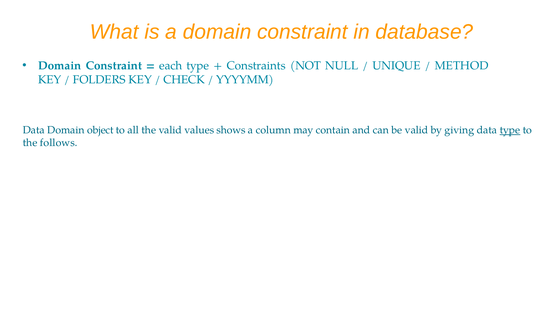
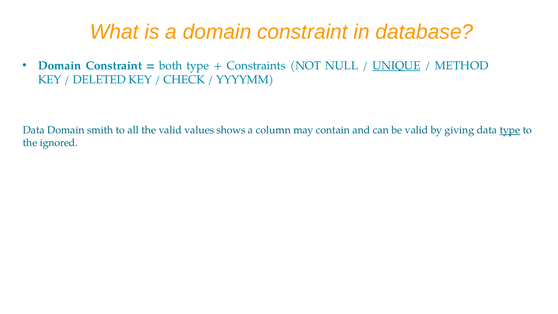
each: each -> both
UNIQUE underline: none -> present
FOLDERS: FOLDERS -> DELETED
object: object -> smith
follows: follows -> ignored
